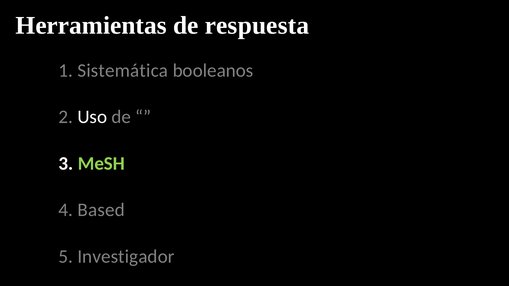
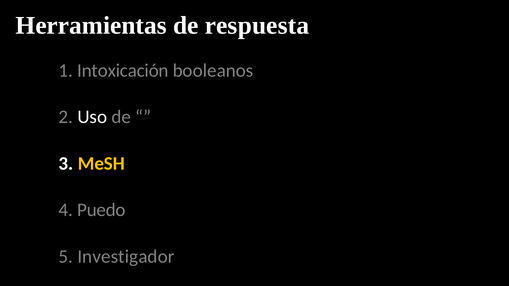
Sistemática: Sistemática -> Intoxicación
MeSH colour: light green -> yellow
Based: Based -> Puedo
